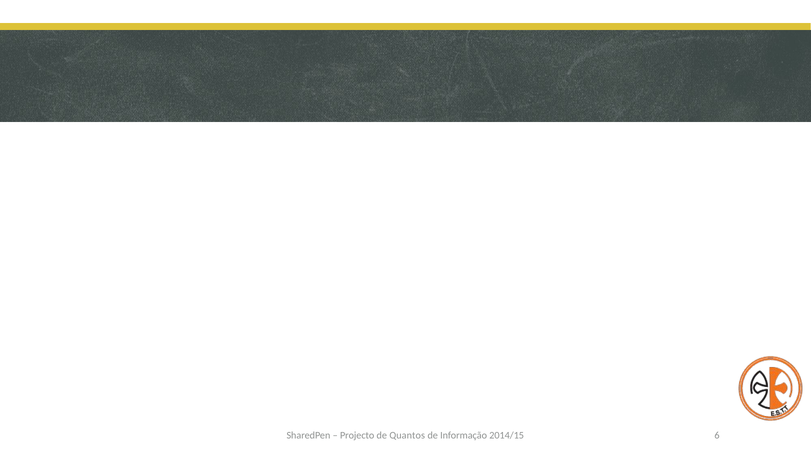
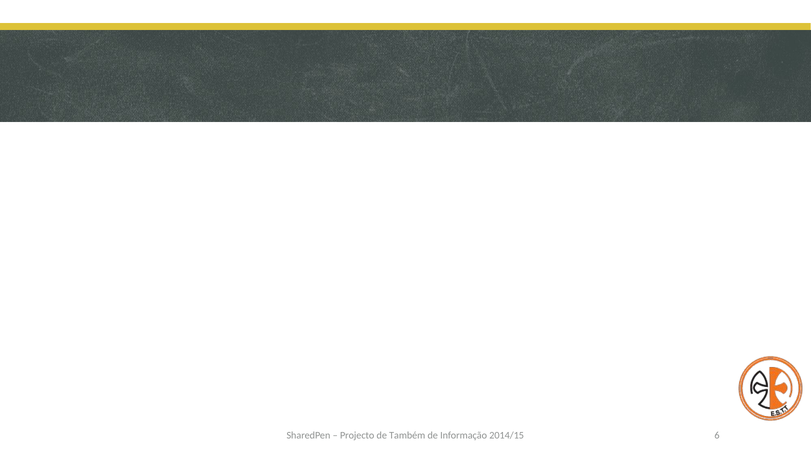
Quantos: Quantos -> Também
